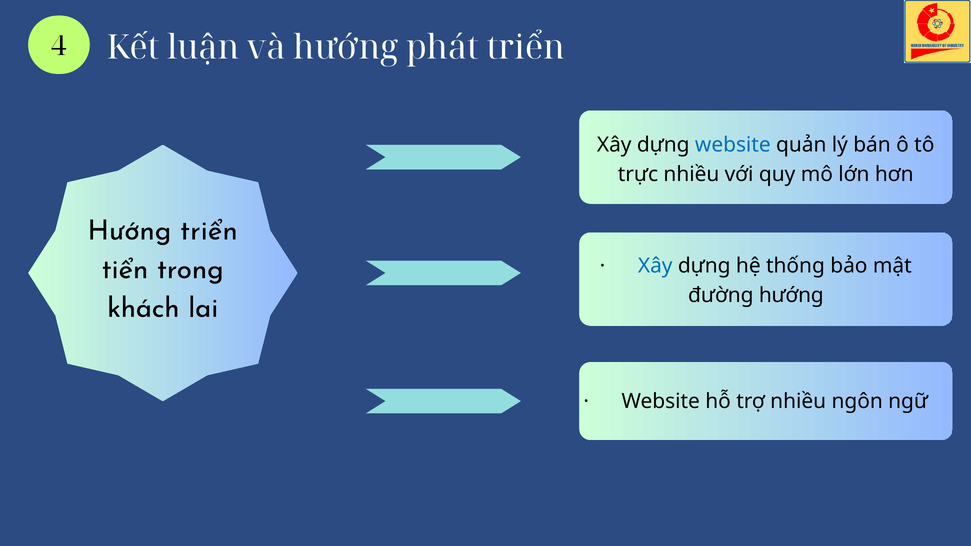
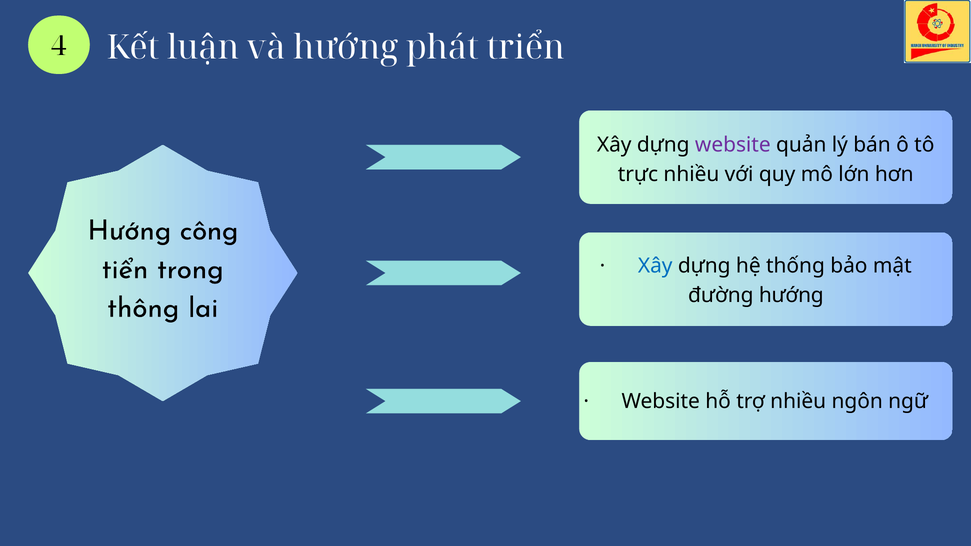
website at (733, 145) colour: blue -> purple
Hướng triển: triển -> công
khách: khách -> thông
